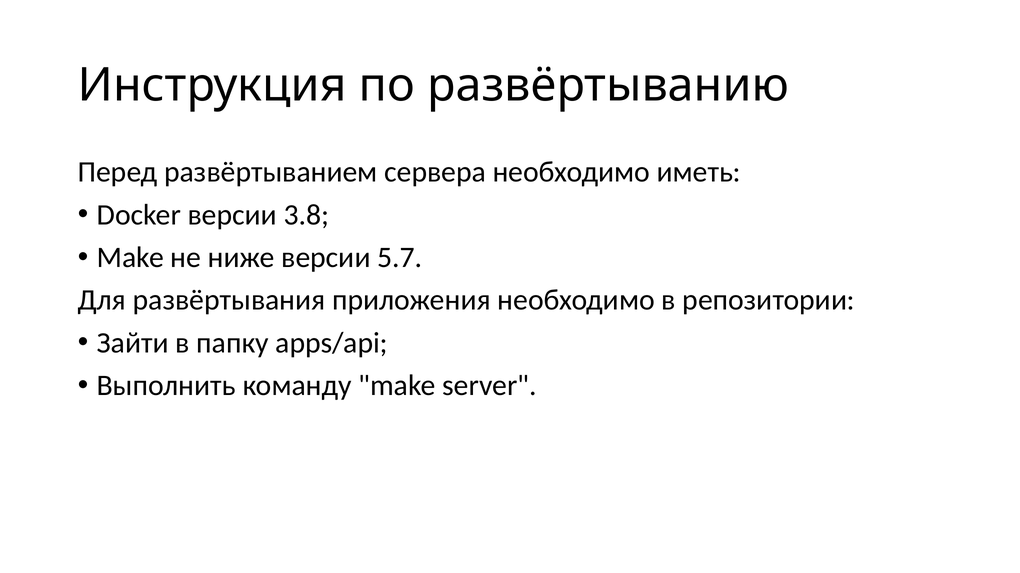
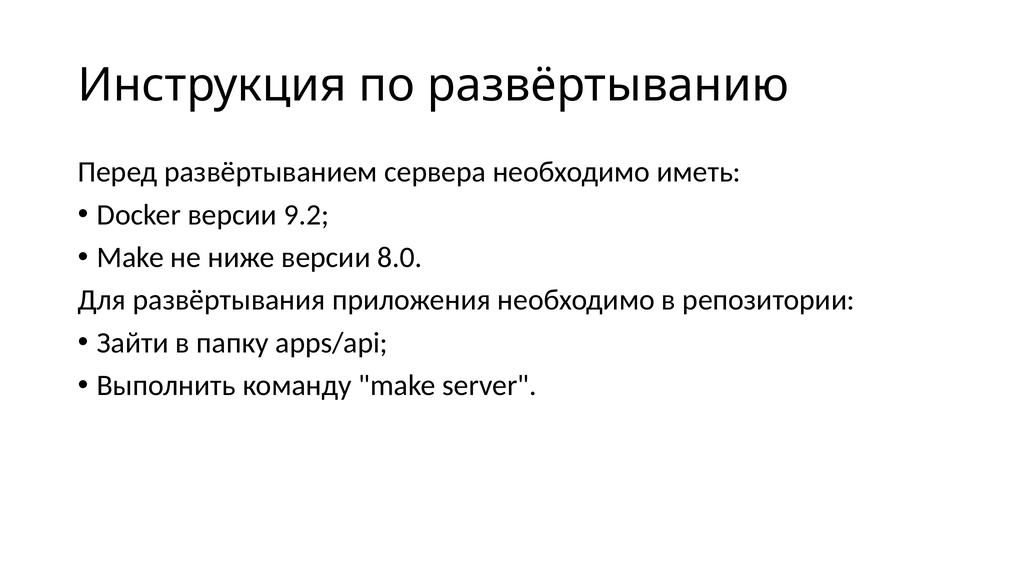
3.8: 3.8 -> 9.2
5.7: 5.7 -> 8.0
